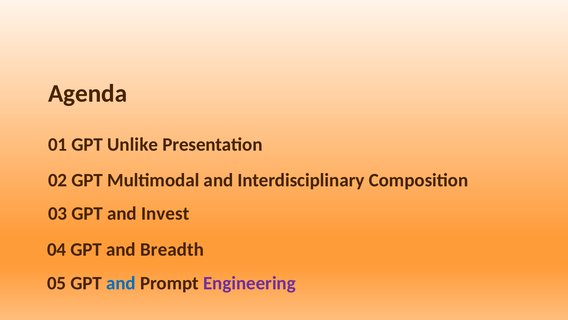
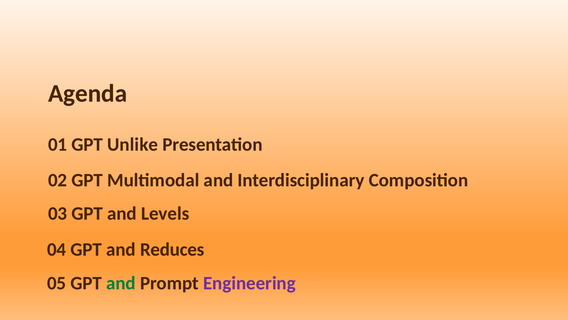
Invest: Invest -> Levels
Breadth: Breadth -> Reduces
and at (121, 283) colour: blue -> green
